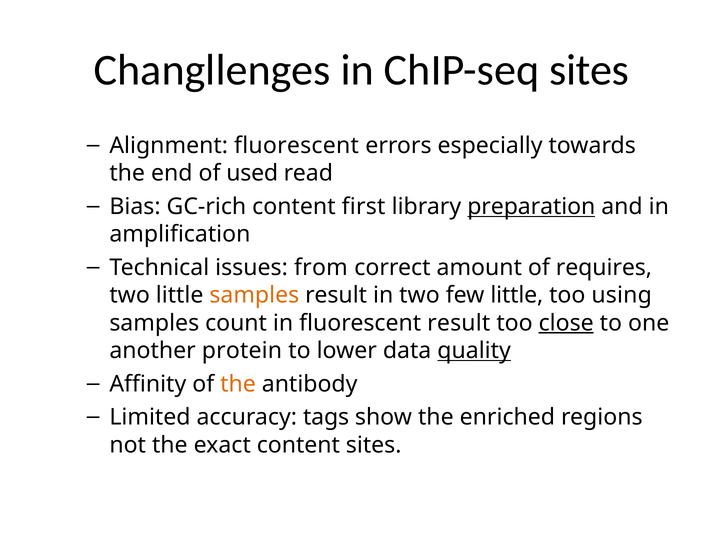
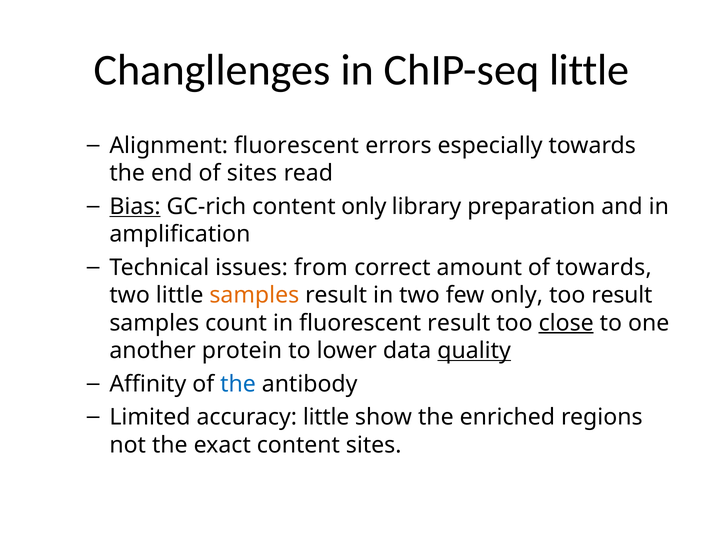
ChIP-seq sites: sites -> little
of used: used -> sites
Bias underline: none -> present
content first: first -> only
preparation underline: present -> none
of requires: requires -> towards
few little: little -> only
too using: using -> result
the at (238, 384) colour: orange -> blue
accuracy tags: tags -> little
